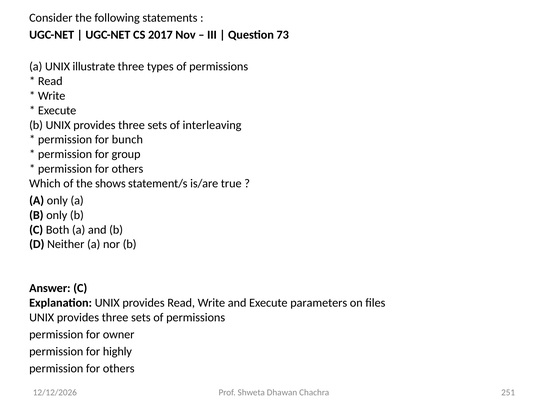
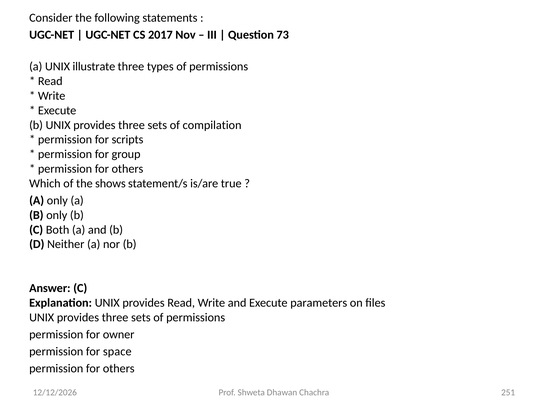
interleaving: interleaving -> compilation
bunch: bunch -> scripts
highly: highly -> space
